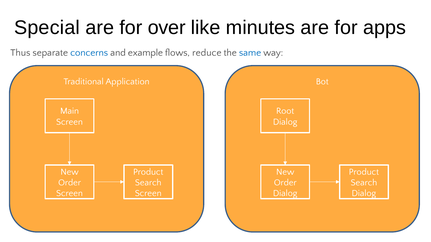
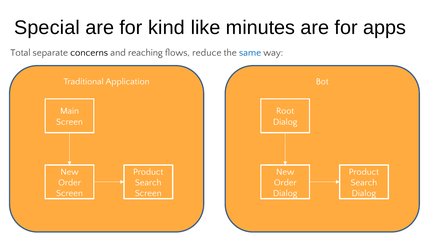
over: over -> kind
Thus: Thus -> Total
concerns colour: blue -> black
example: example -> reaching
